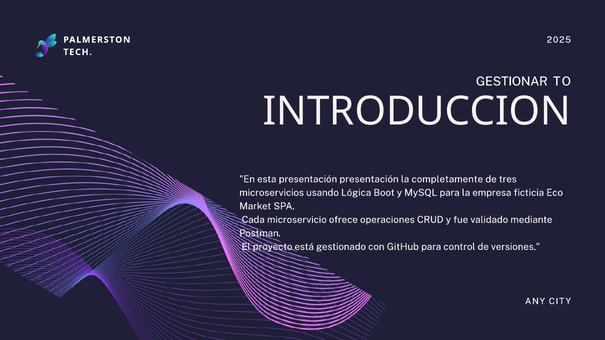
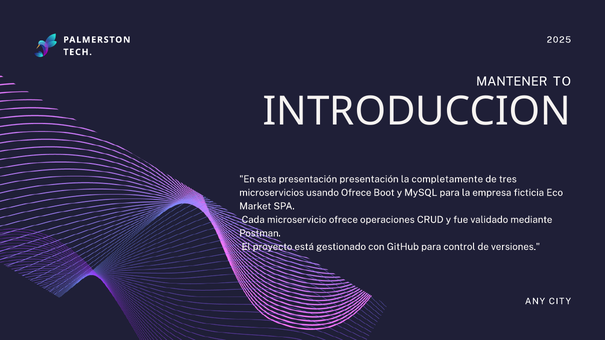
GESTIONAR: GESTIONAR -> MANTENER
usando Lógica: Lógica -> Ofrece
